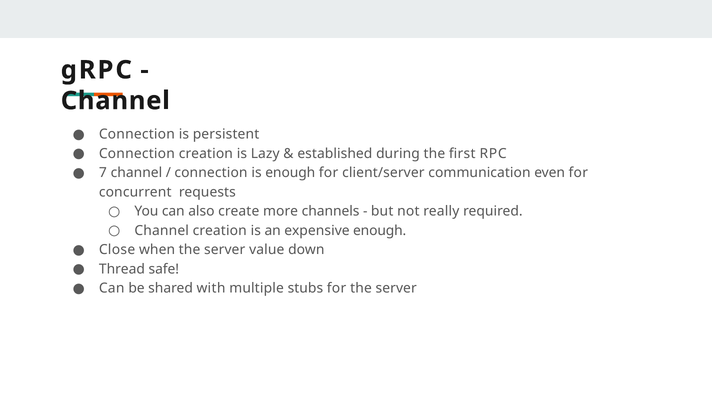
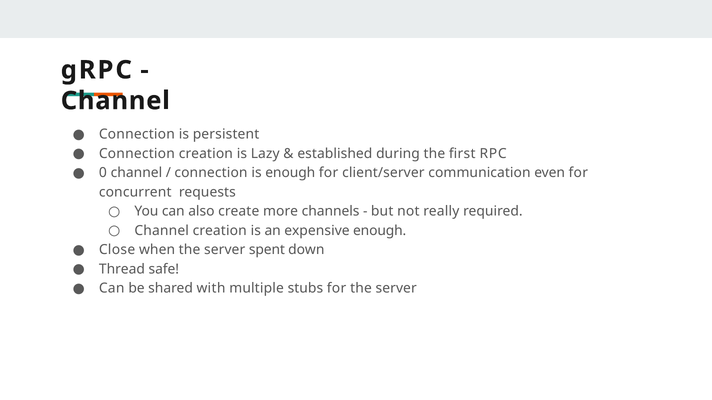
7: 7 -> 0
value: value -> spent
